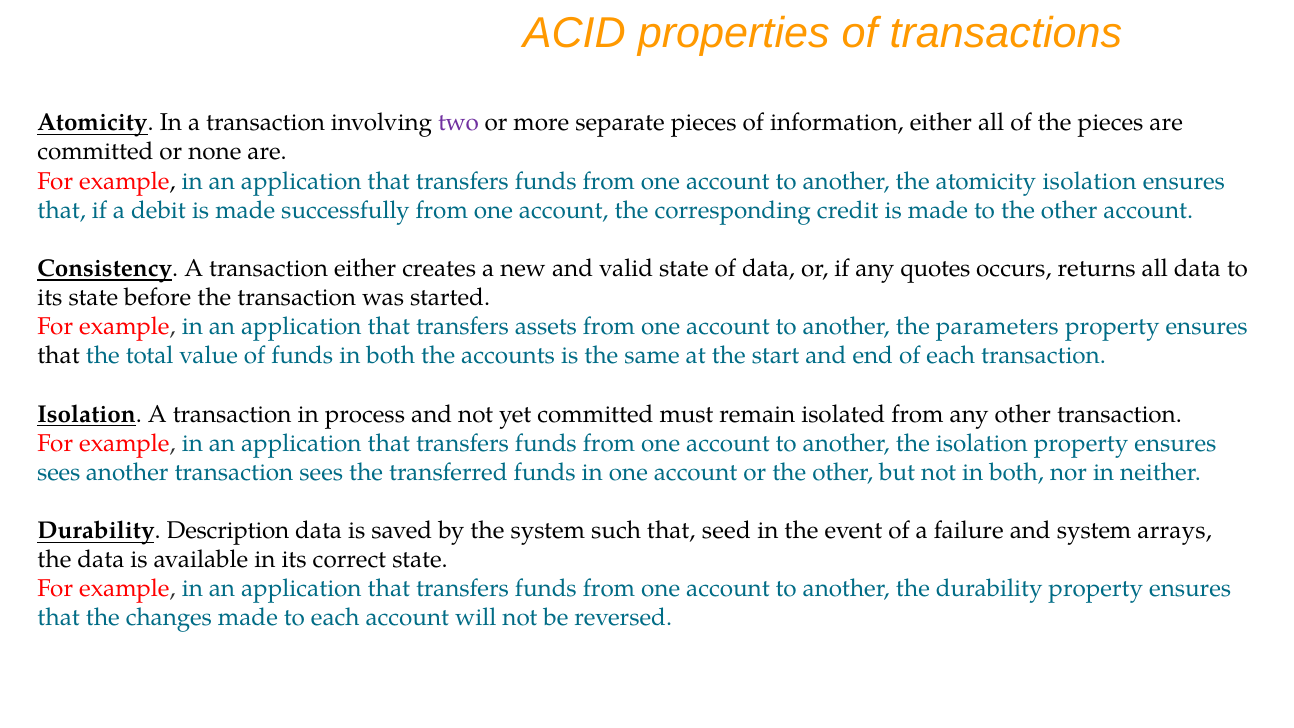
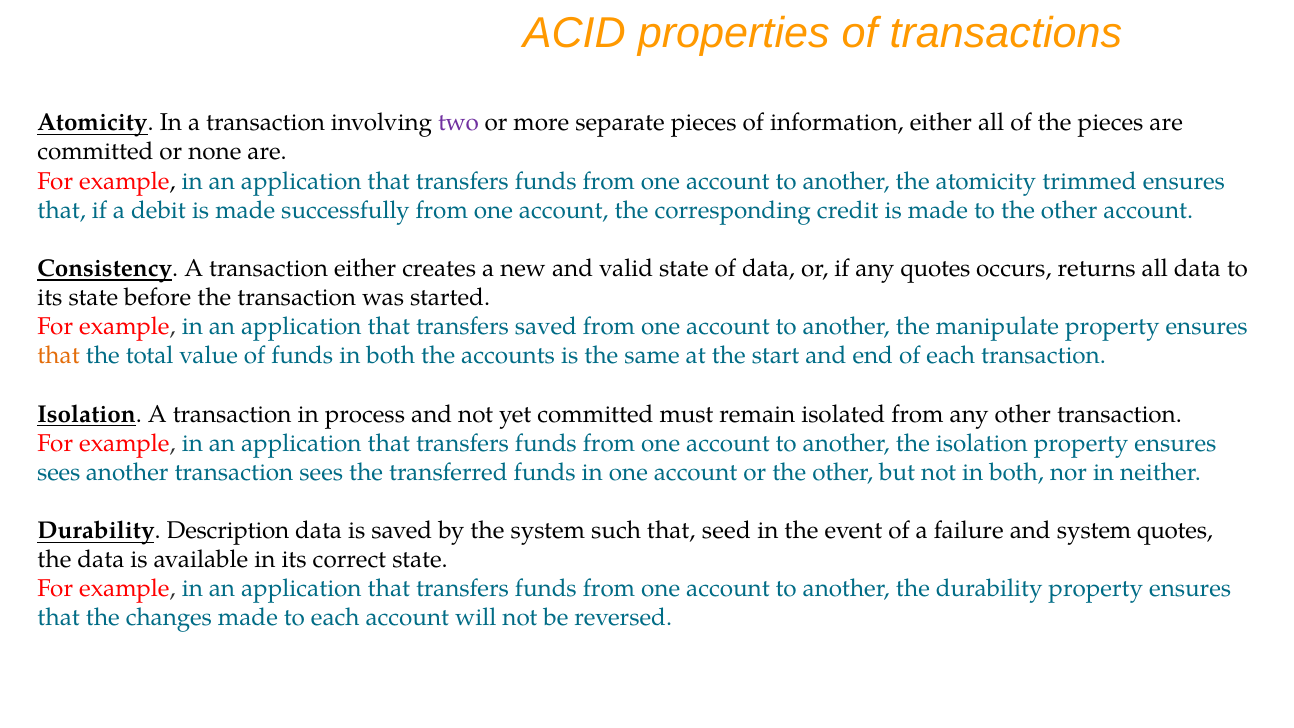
atomicity isolation: isolation -> trimmed
transfers assets: assets -> saved
parameters: parameters -> manipulate
that at (59, 356) colour: black -> orange
system arrays: arrays -> quotes
